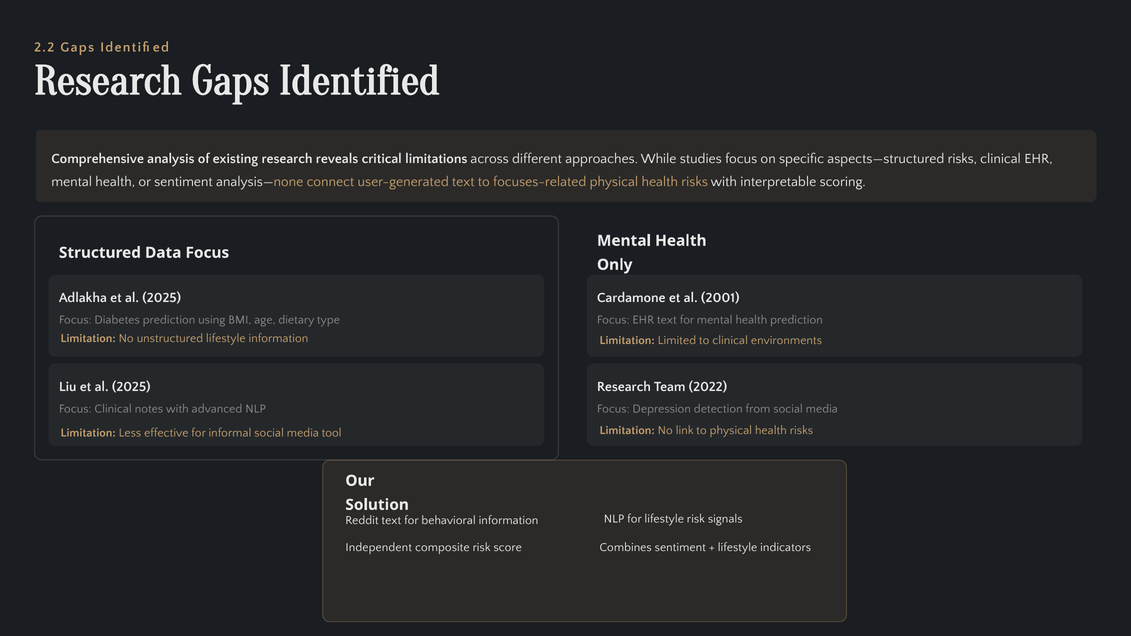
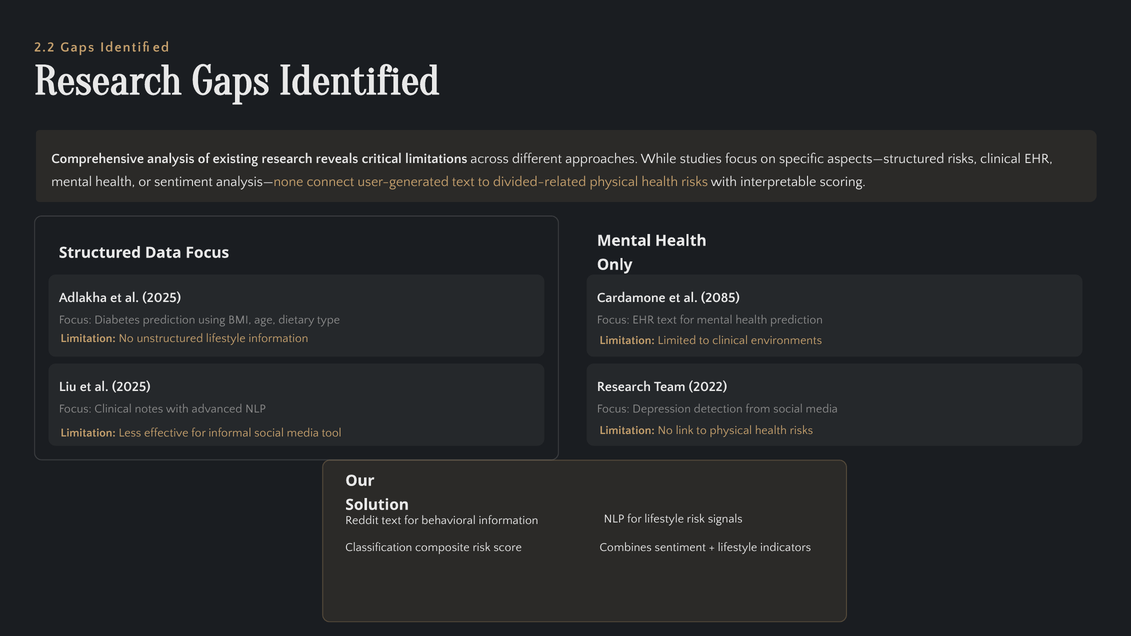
focuses-related: focuses-related -> divided-related
2001: 2001 -> 2085
Independent: Independent -> Classification
